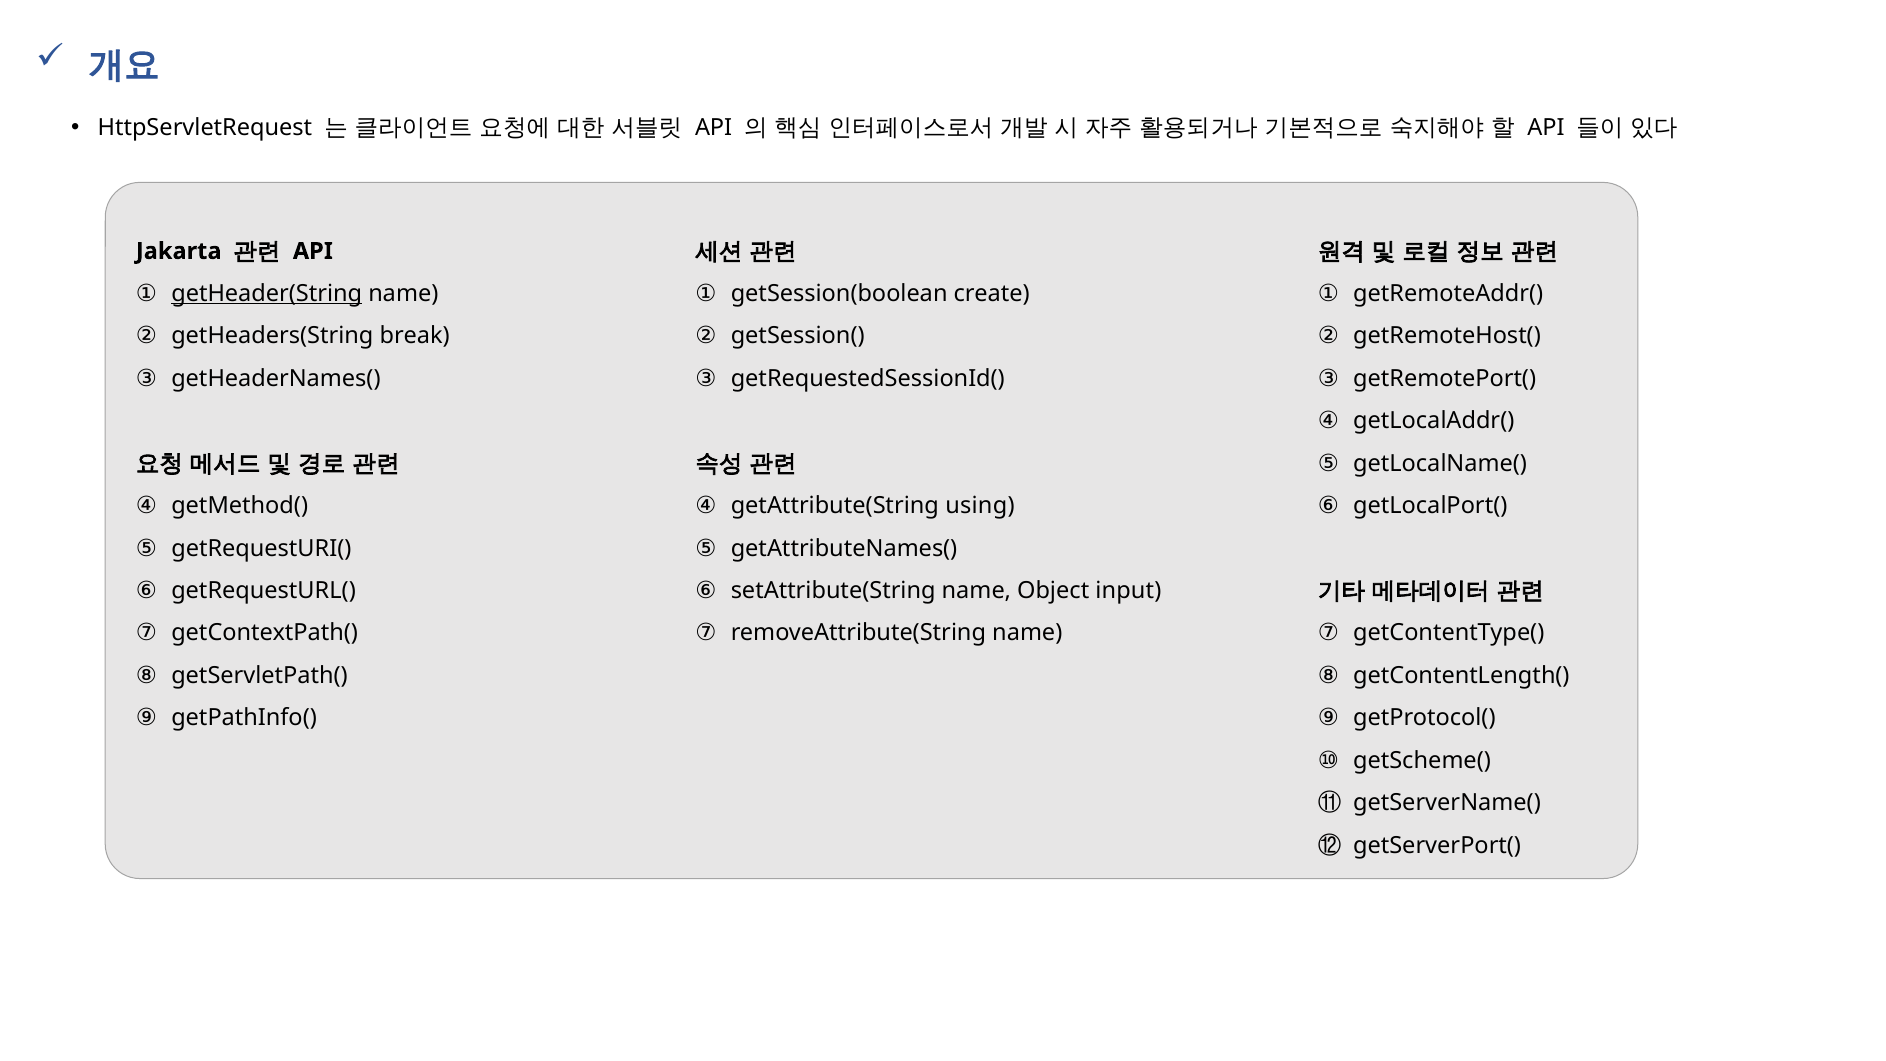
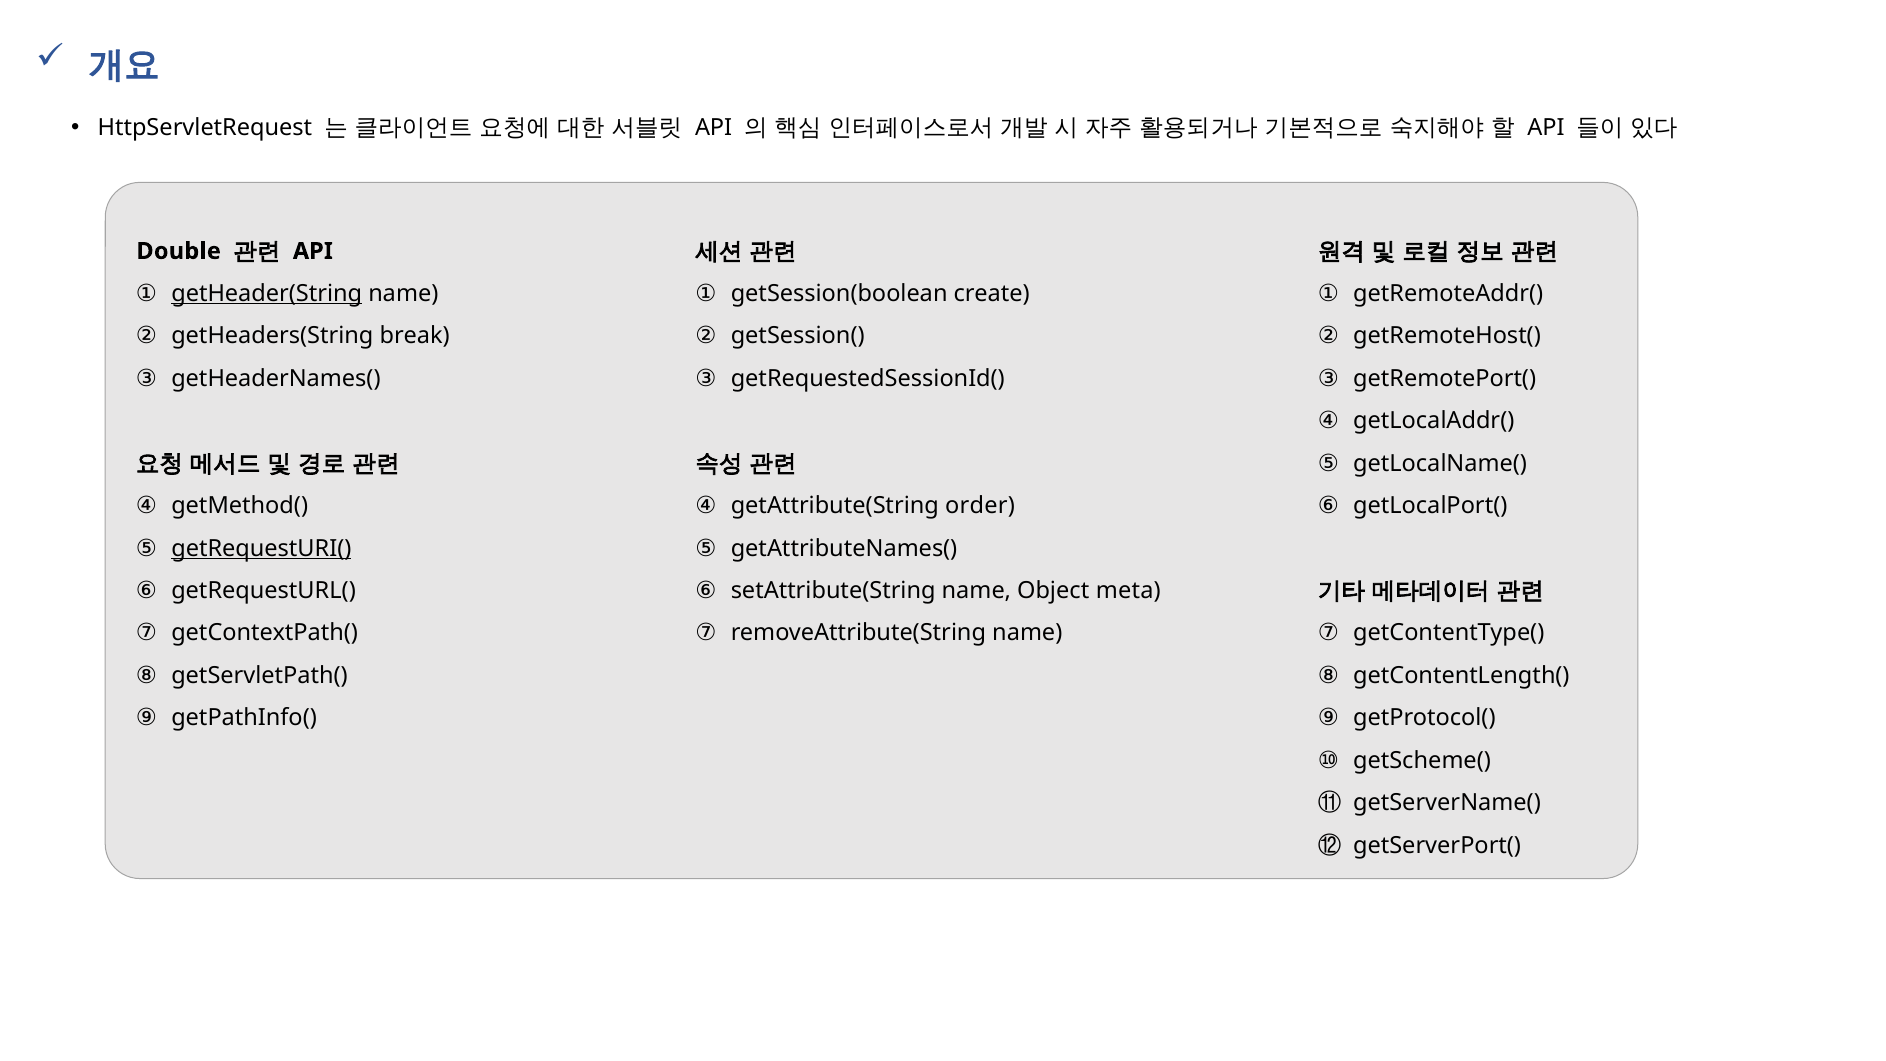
Jakarta: Jakarta -> Double
using: using -> order
getRequestURI( underline: none -> present
input: input -> meta
